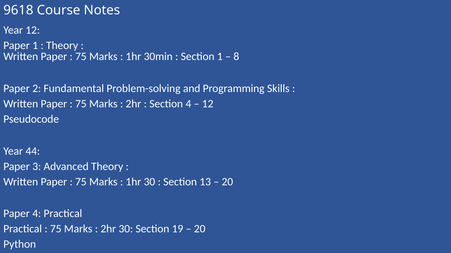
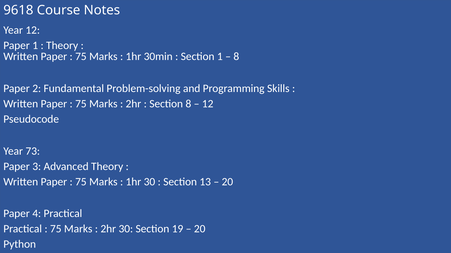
Section 4: 4 -> 8
44: 44 -> 73
